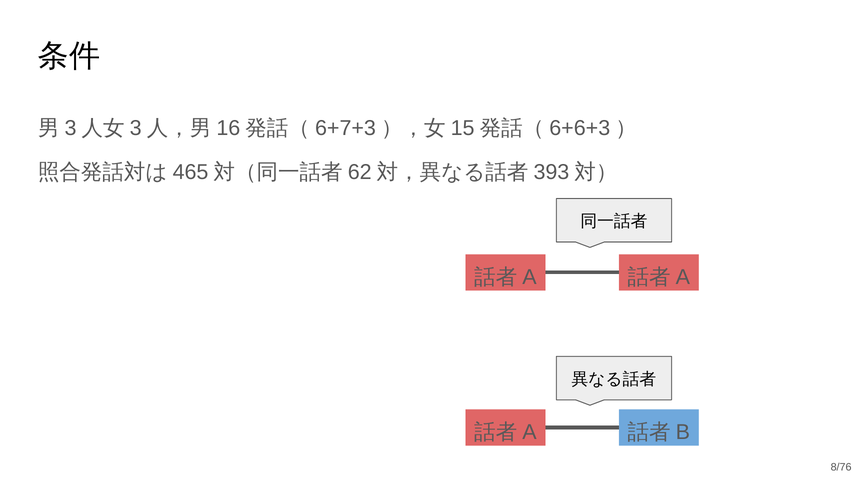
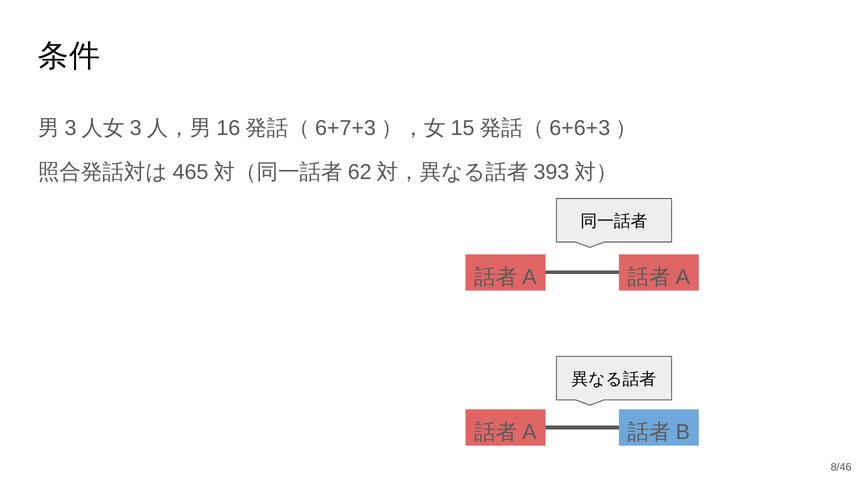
8/76: 8/76 -> 8/46
